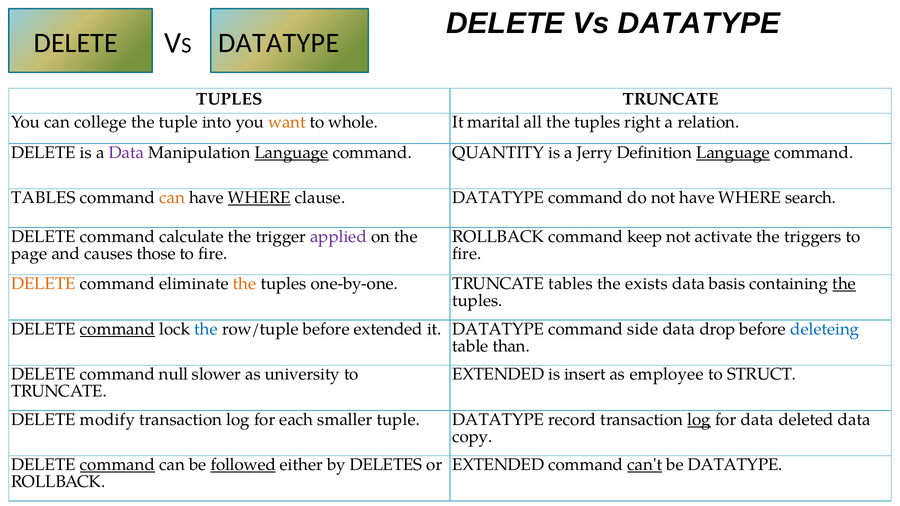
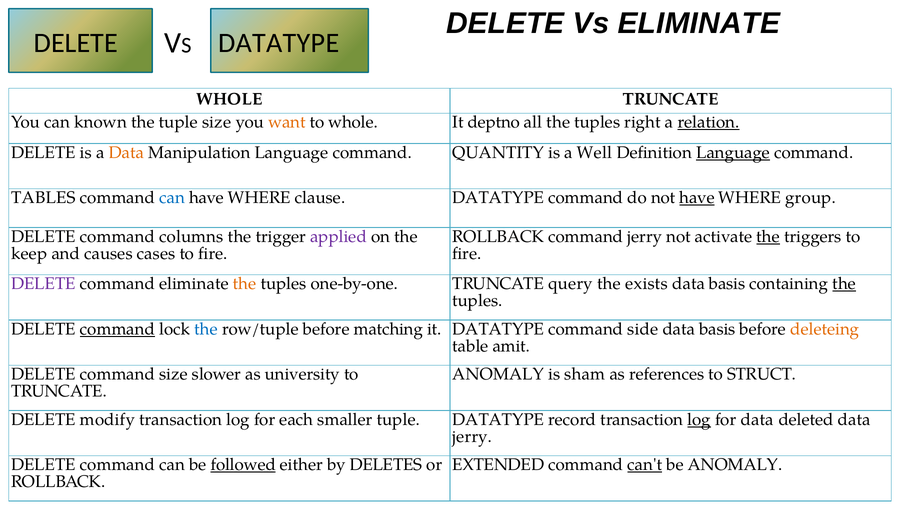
Vs DATATYPE: DATATYPE -> ELIMINATE
TUPLES at (229, 99): TUPLES -> WHOLE
college: college -> known
tuple into: into -> size
marital: marital -> deptno
relation underline: none -> present
Data at (126, 153) colour: purple -> orange
Language at (292, 153) underline: present -> none
Jerry: Jerry -> Well
can at (172, 198) colour: orange -> blue
WHERE at (259, 198) underline: present -> none
have at (697, 198) underline: none -> present
search: search -> group
calculate: calculate -> columns
command keep: keep -> jerry
the at (768, 237) underline: none -> present
page: page -> keep
those: those -> cases
DELETE at (43, 284) colour: orange -> purple
TRUNCATE tables: tables -> query
before extended: extended -> matching
drop at (717, 329): drop -> basis
deleteing colour: blue -> orange
than: than -> amit
command null: null -> size
EXTENDED at (498, 375): EXTENDED -> ANOMALY
insert: insert -> sham
employee: employee -> references
copy at (472, 437): copy -> jerry
command at (117, 465) underline: present -> none
be DATATYPE: DATATYPE -> ANOMALY
